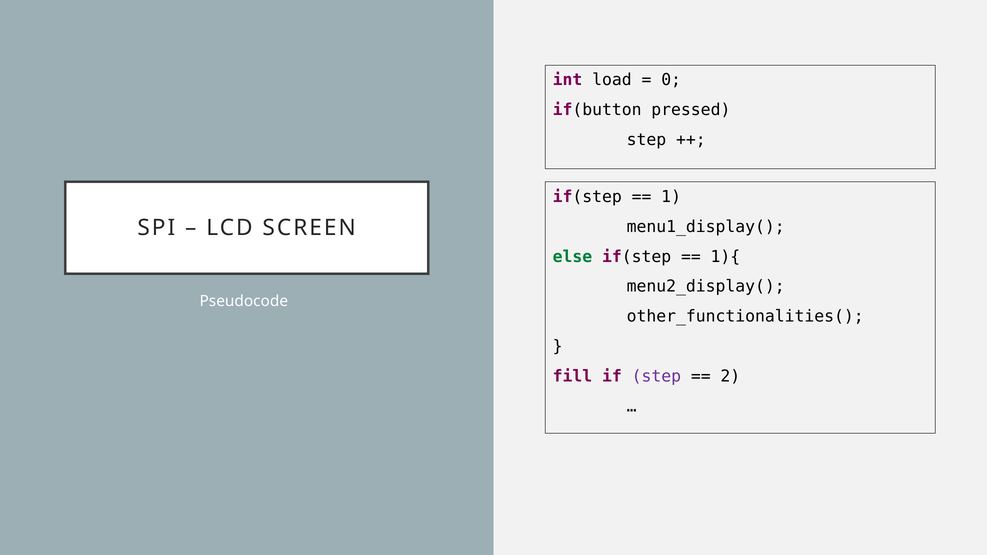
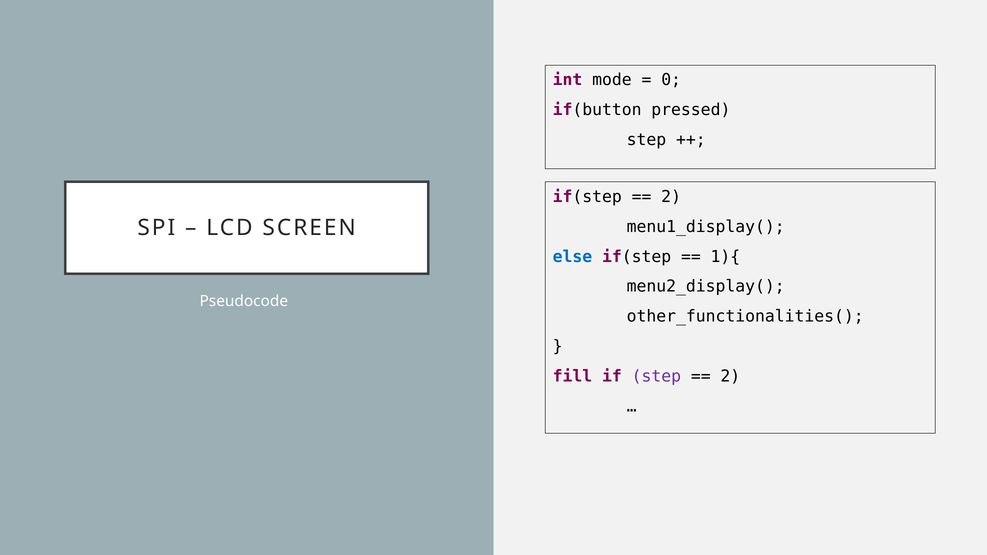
load: load -> mode
1 at (671, 197): 1 -> 2
else colour: green -> blue
